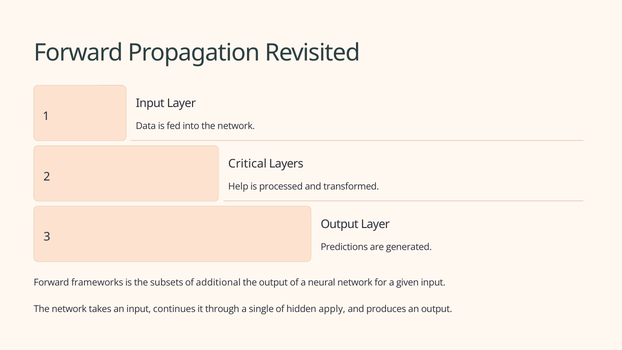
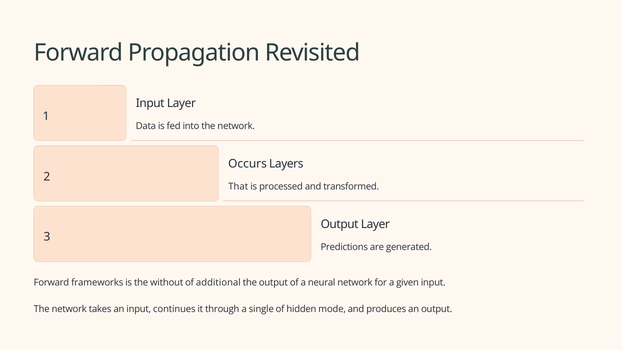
Critical: Critical -> Occurs
Help: Help -> That
subsets: subsets -> without
apply: apply -> mode
